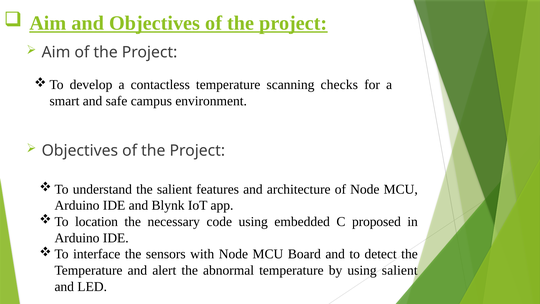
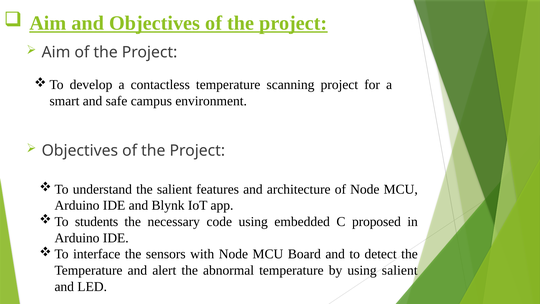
scanning checks: checks -> project
location: location -> students
